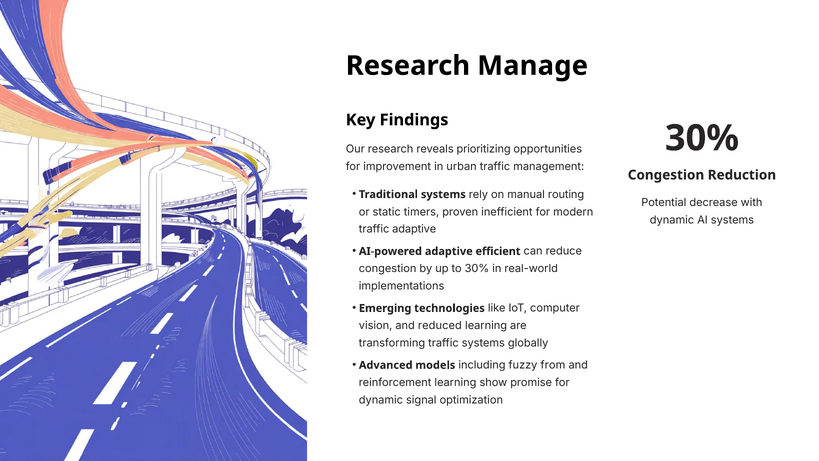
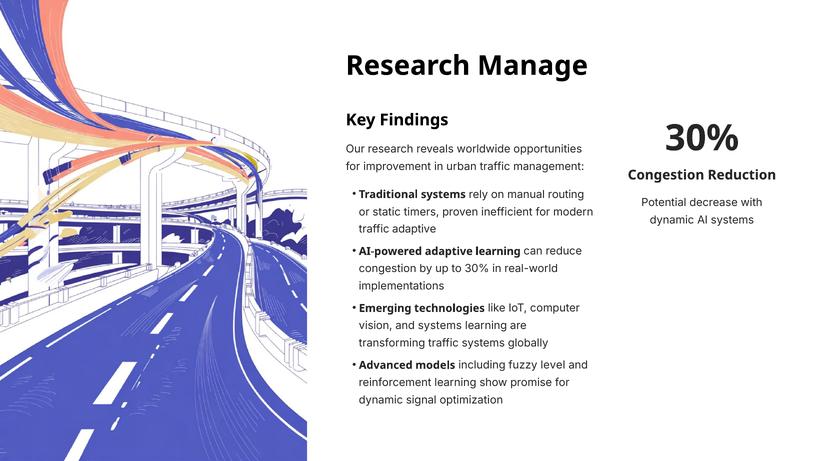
prioritizing: prioritizing -> worldwide
adaptive efficient: efficient -> learning
and reduced: reduced -> systems
from: from -> level
